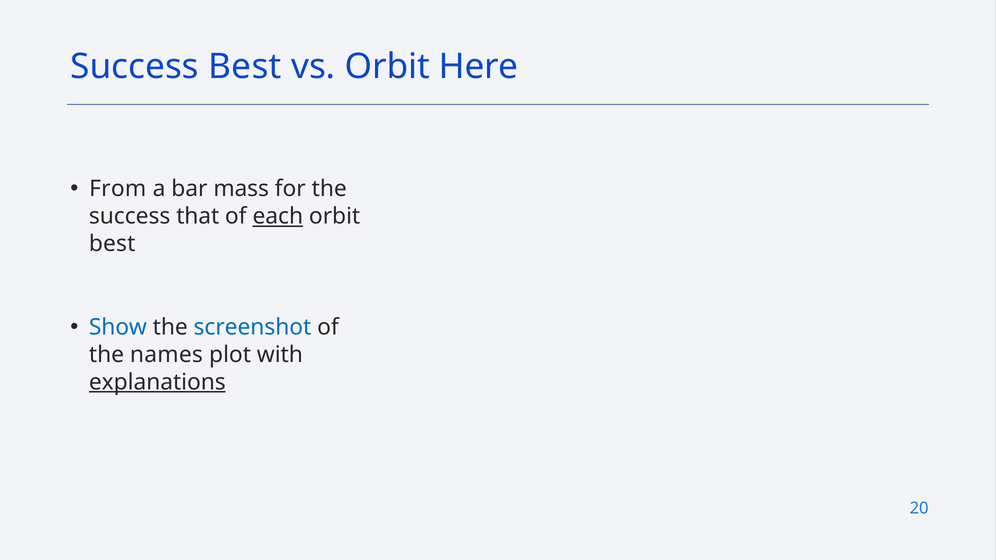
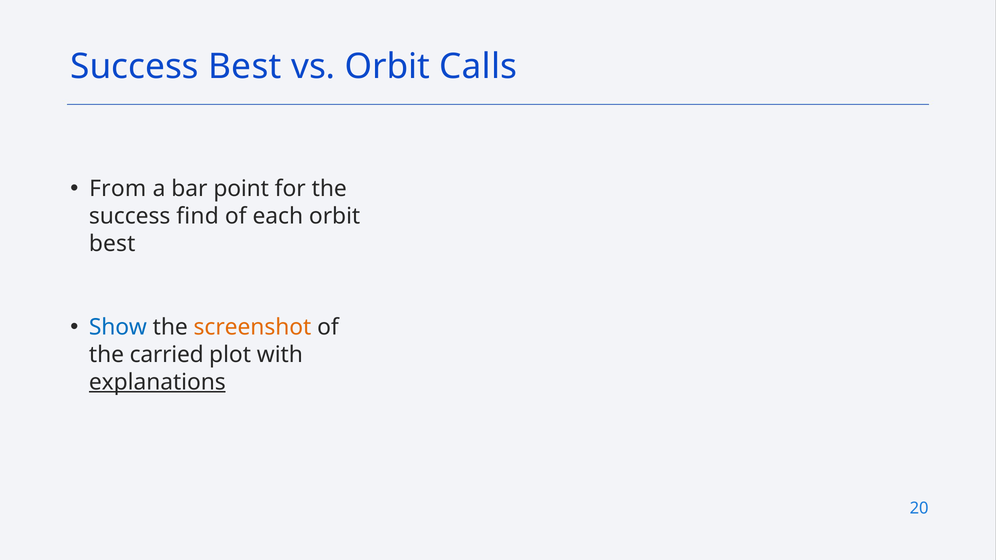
Here: Here -> Calls
mass: mass -> point
that: that -> find
each underline: present -> none
screenshot colour: blue -> orange
names: names -> carried
